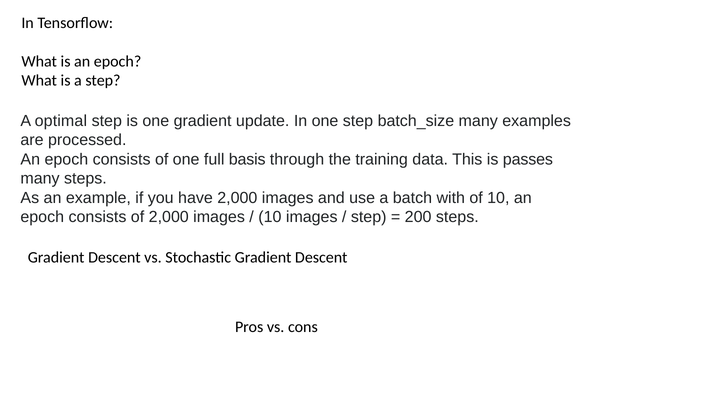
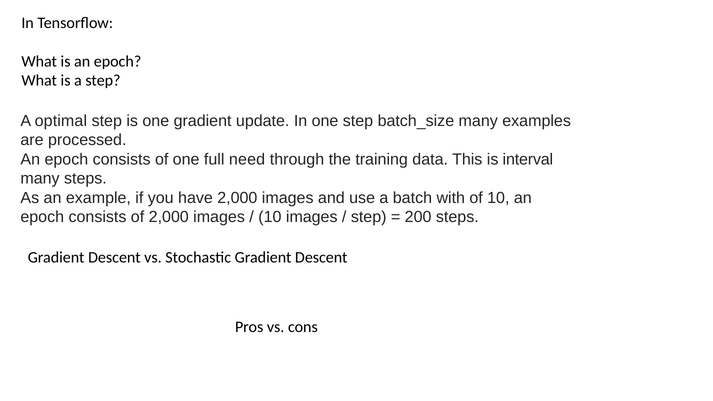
basis: basis -> need
passes: passes -> interval
